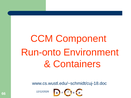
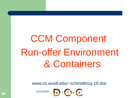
Run-onto: Run-onto -> Run-offer
